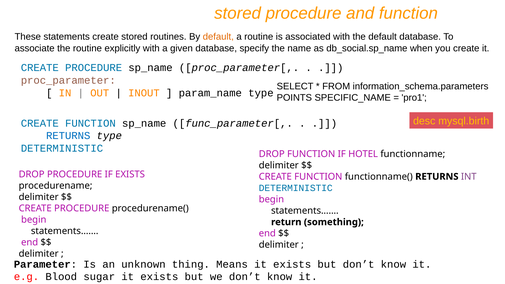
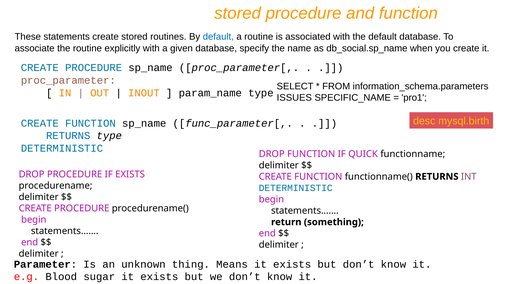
default at (218, 37) colour: orange -> blue
POINTS: POINTS -> ISSUES
HOTEL: HOTEL -> QUICK
